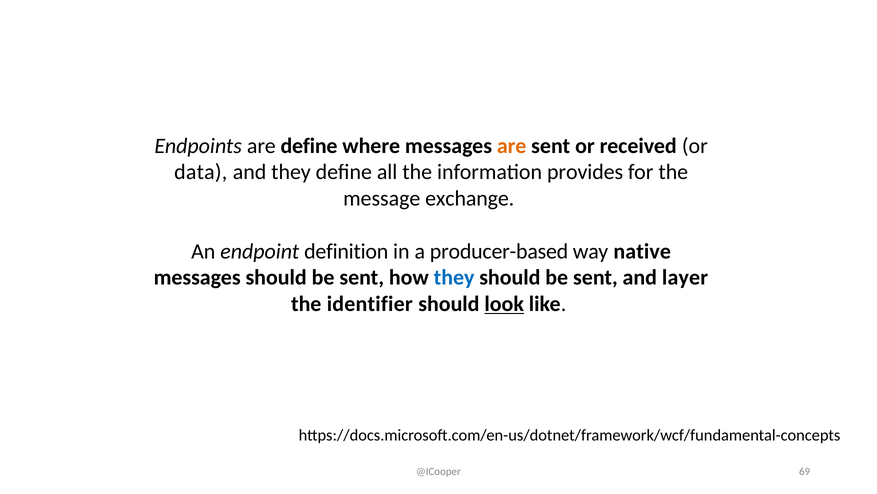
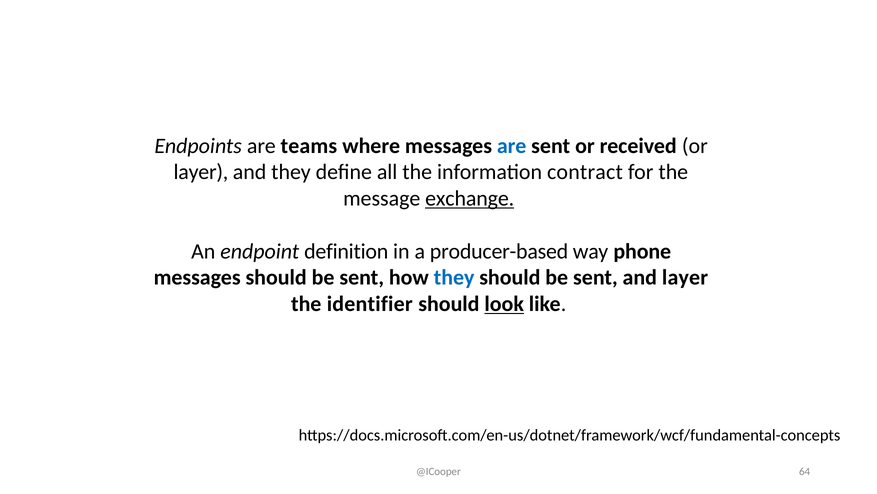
are define: define -> teams
are at (512, 146) colour: orange -> blue
data at (201, 172): data -> layer
provides: provides -> contract
exchange underline: none -> present
native: native -> phone
69: 69 -> 64
